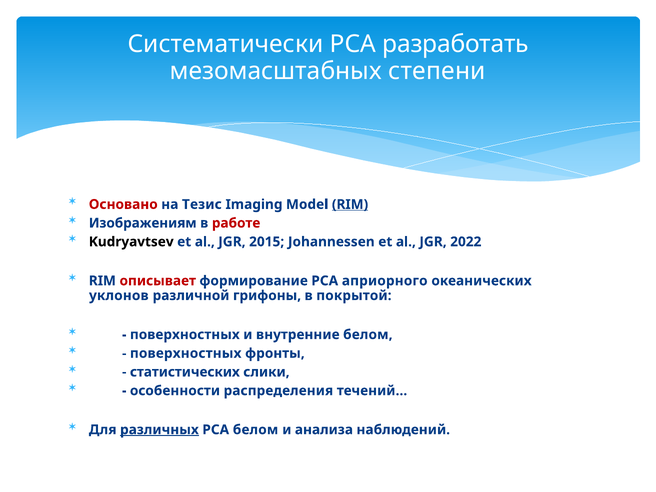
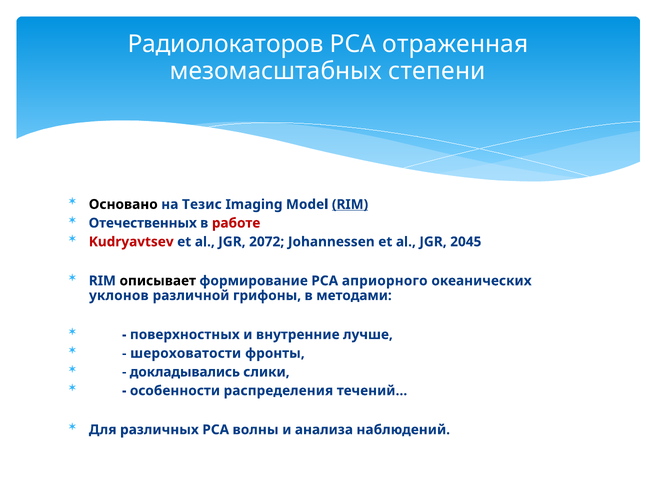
Систематически: Систематически -> Радиолокаторов
разработать: разработать -> отраженная
Основано colour: red -> black
Изображениям: Изображениям -> Отечественных
Kudryavtsev colour: black -> red
2015: 2015 -> 2072
2022: 2022 -> 2045
описывает colour: red -> black
покрытой: покрытой -> методами
внутренние белом: белом -> лучше
поверхностных at (186, 353): поверхностных -> шероховатости
статистических: статистических -> докладывались
различных underline: present -> none
РСА белом: белом -> волны
